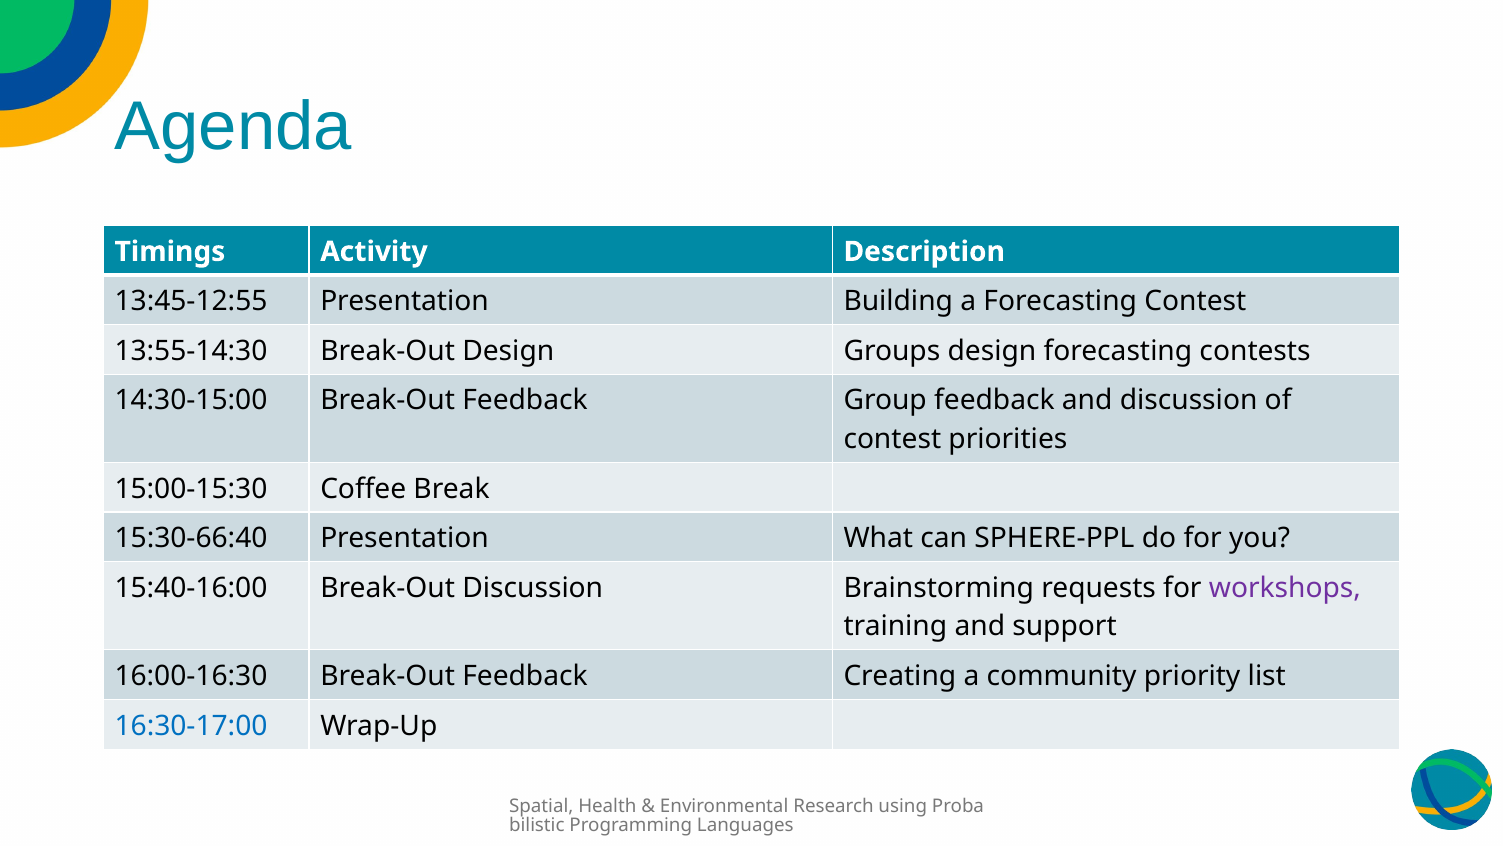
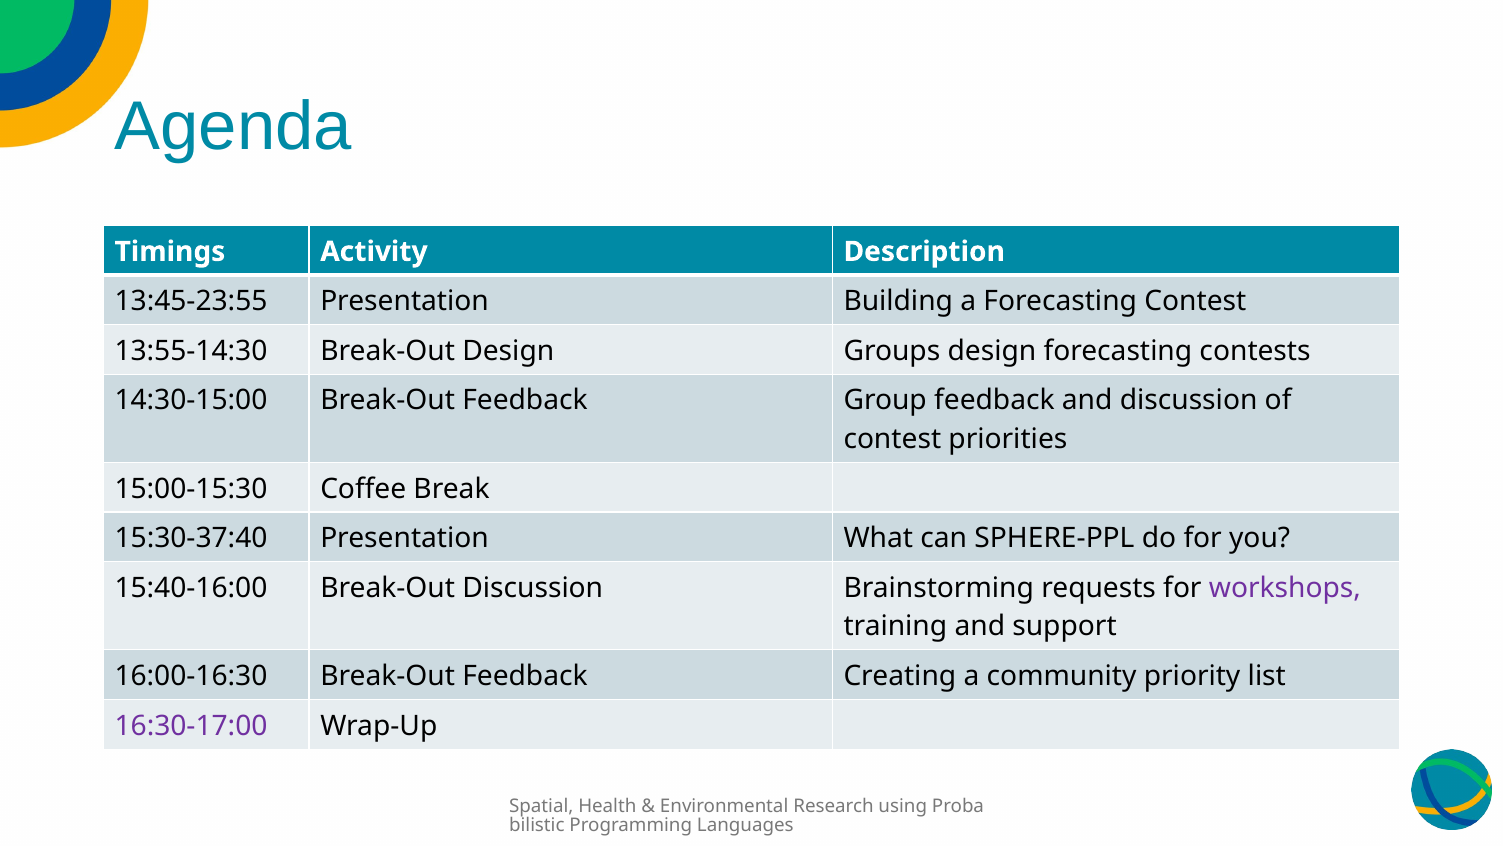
13:45-12:55: 13:45-12:55 -> 13:45-23:55
15:30-66:40: 15:30-66:40 -> 15:30-37:40
16:30-17:00 colour: blue -> purple
